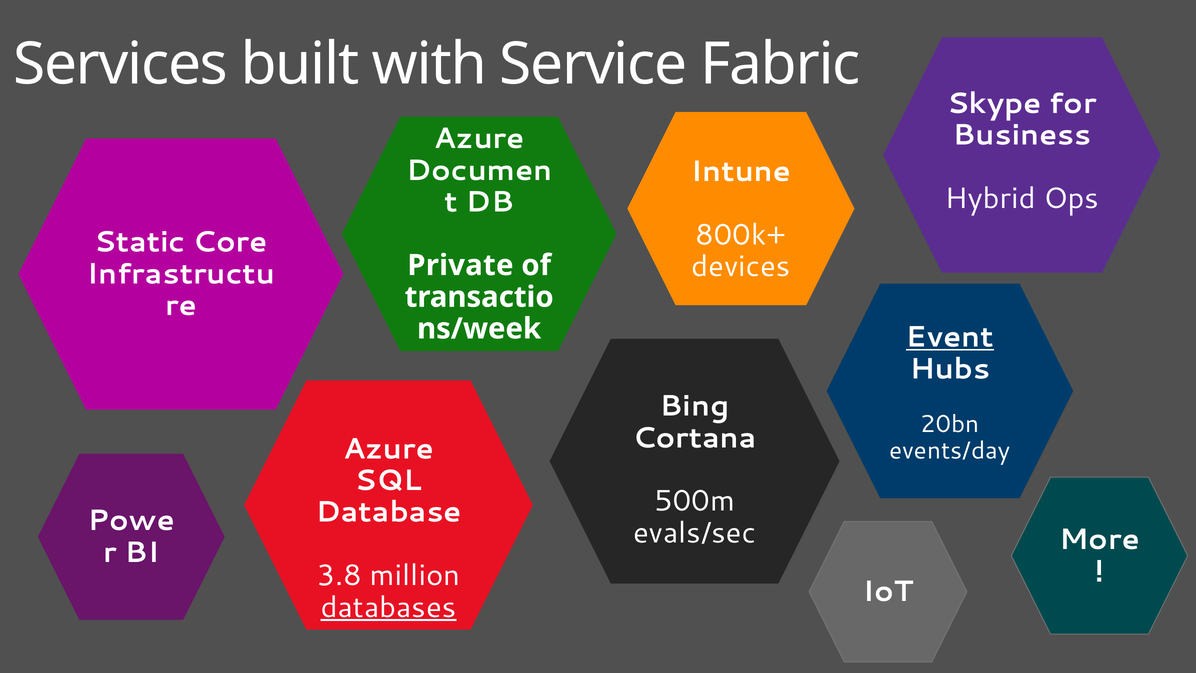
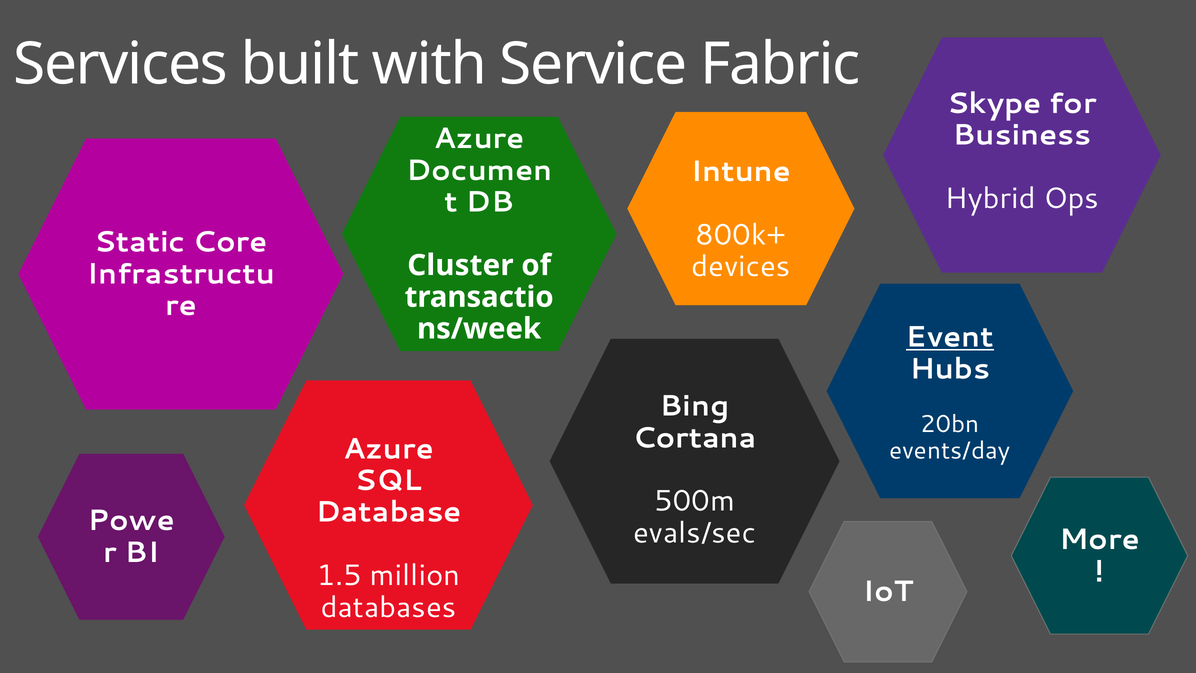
Private: Private -> Cluster
3.8: 3.8 -> 1.5
databases underline: present -> none
